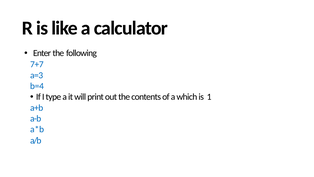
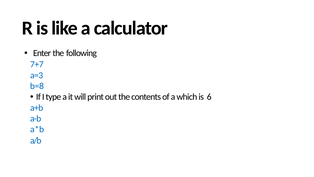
b=4: b=4 -> b=8
1: 1 -> 6
